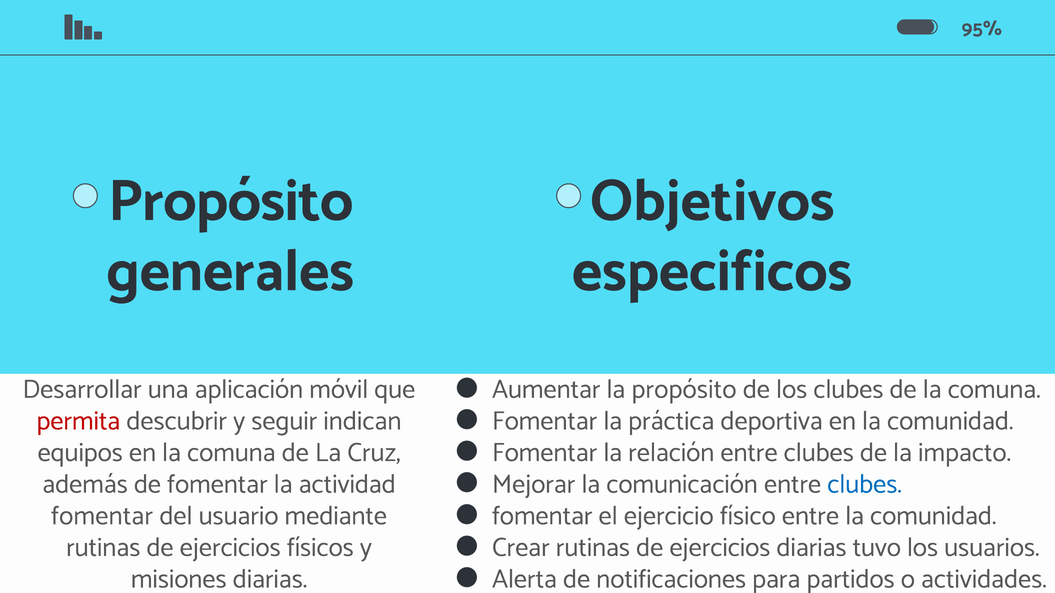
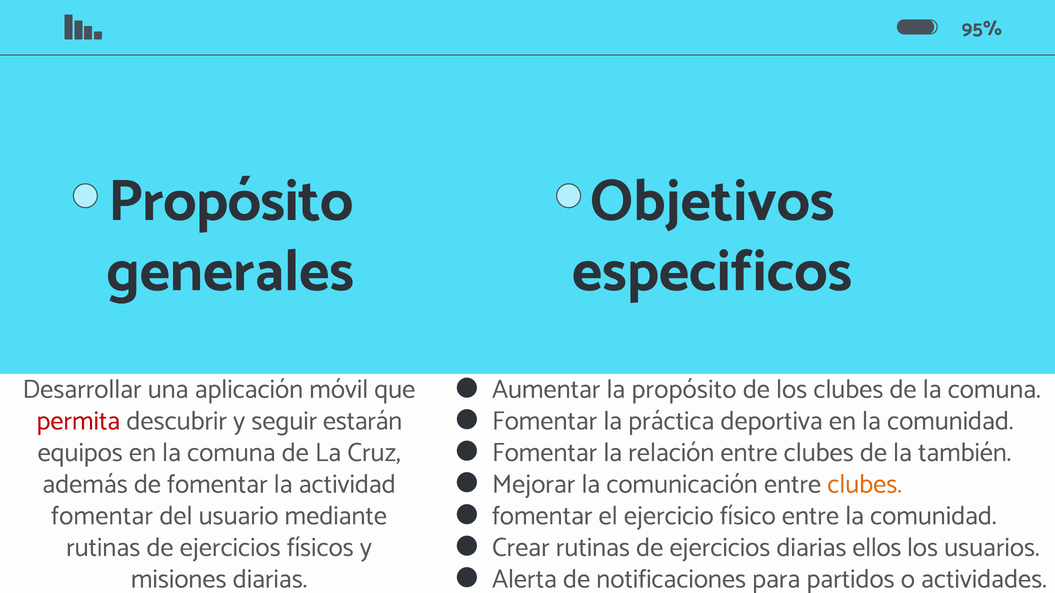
indican: indican -> estarán
impacto: impacto -> también
clubes at (865, 484) colour: blue -> orange
tuvo: tuvo -> ellos
